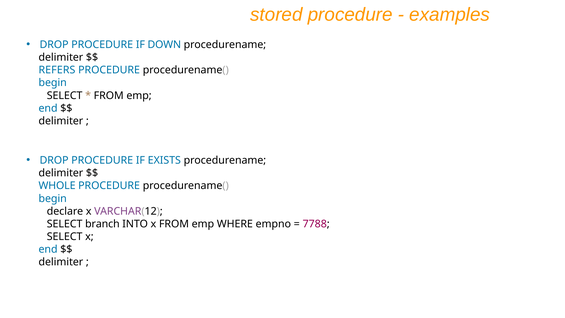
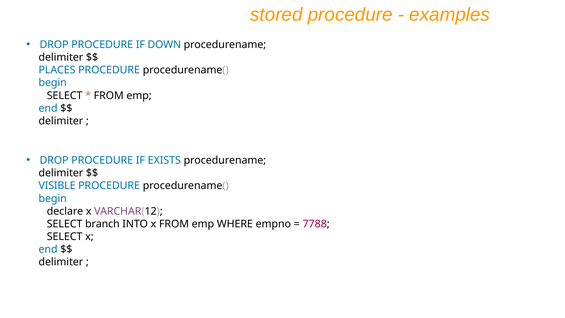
REFERS: REFERS -> PLACES
WHOLE: WHOLE -> VISIBLE
